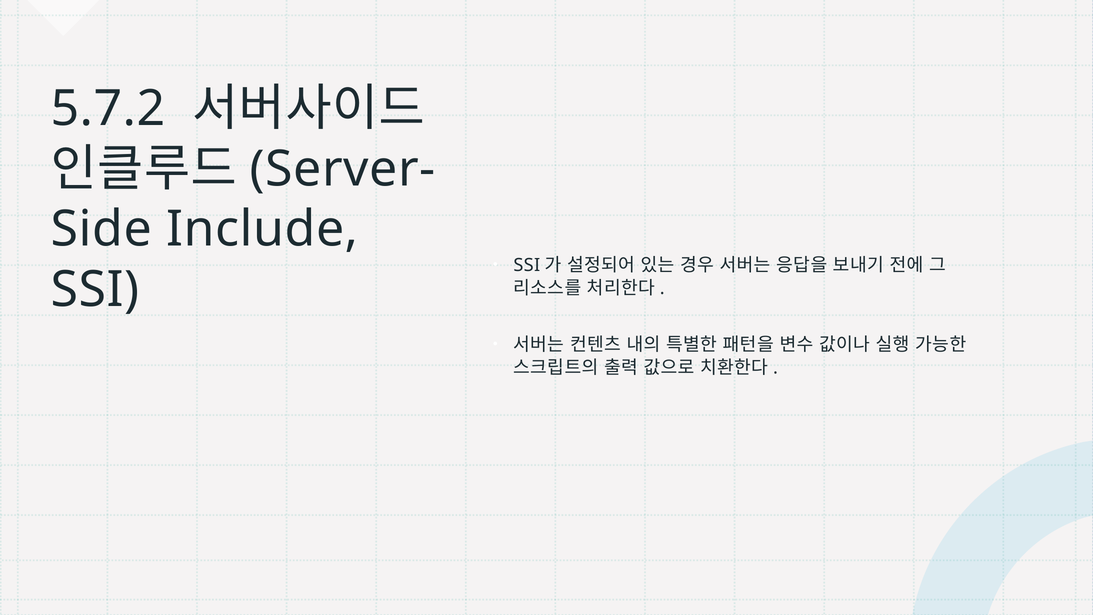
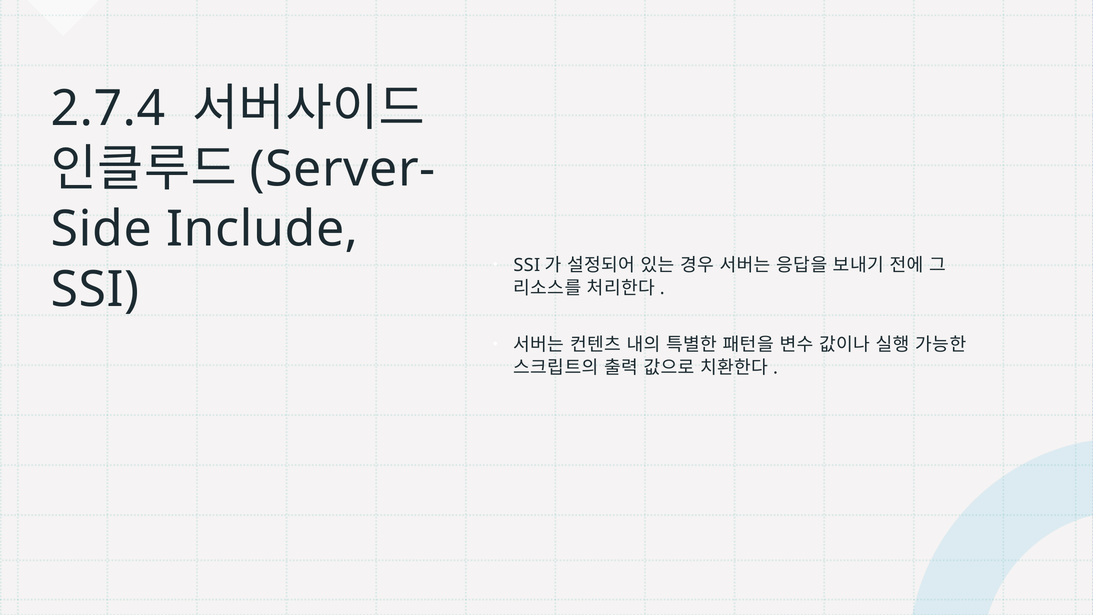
5.7.2: 5.7.2 -> 2.7.4
